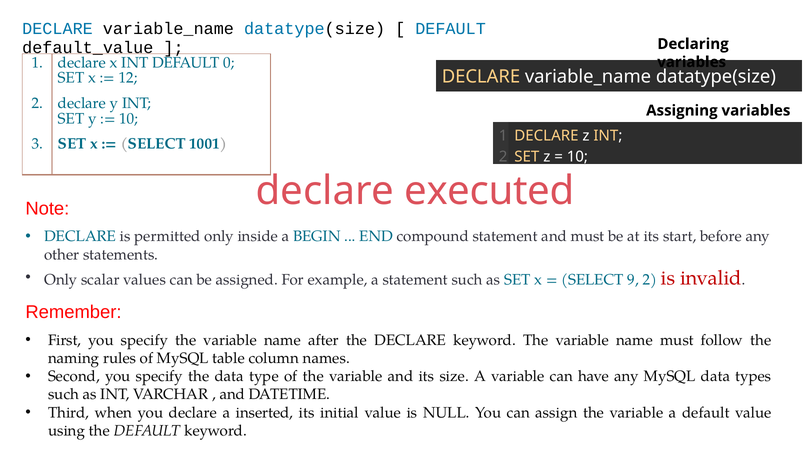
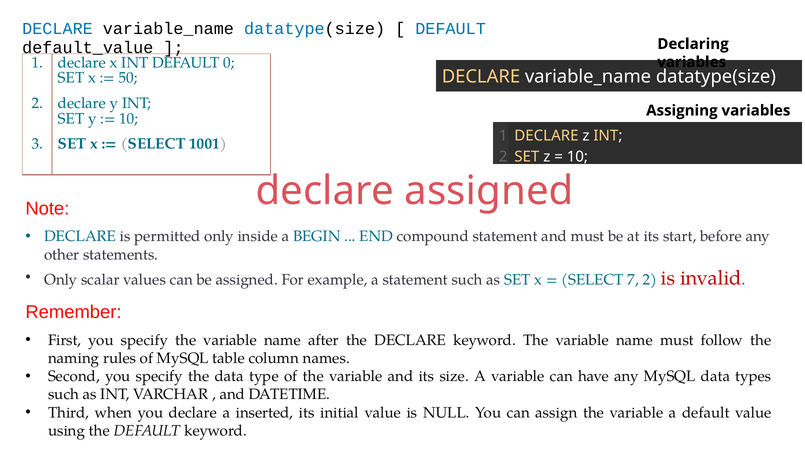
12: 12 -> 50
declare executed: executed -> assigned
9: 9 -> 7
